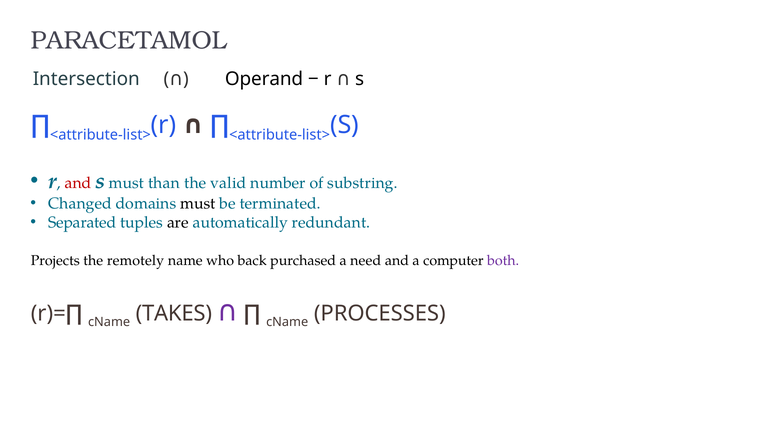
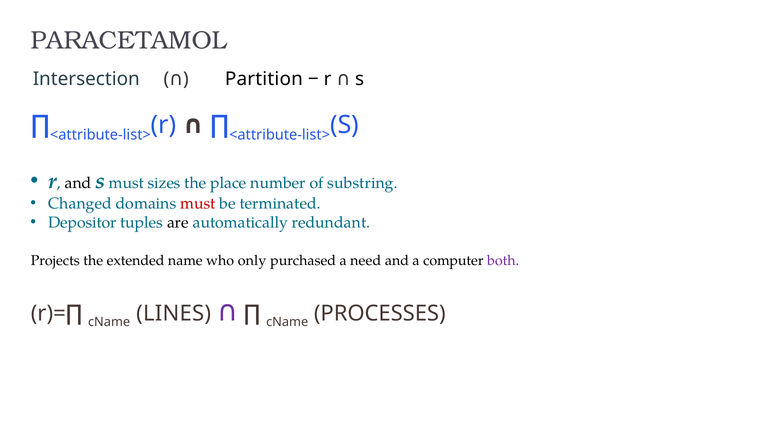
Operand: Operand -> Partition
and at (78, 183) colour: red -> black
than: than -> sizes
valid: valid -> place
must at (198, 203) colour: black -> red
Separated: Separated -> Depositor
remotely: remotely -> extended
back: back -> only
TAKES: TAKES -> LINES
